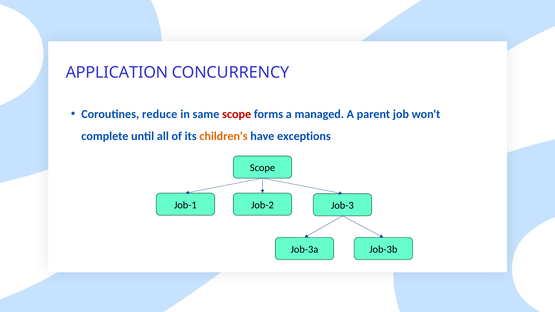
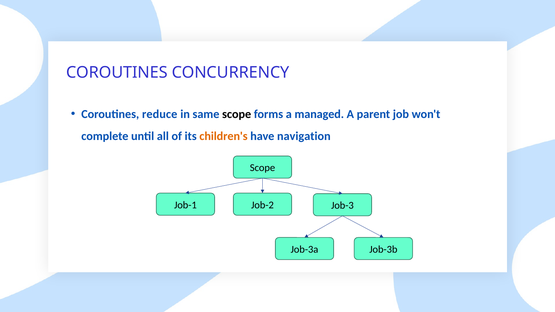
APPLICATION at (117, 73): APPLICATION -> COROUTINES
scope at (237, 114) colour: red -> black
exceptions: exceptions -> navigation
